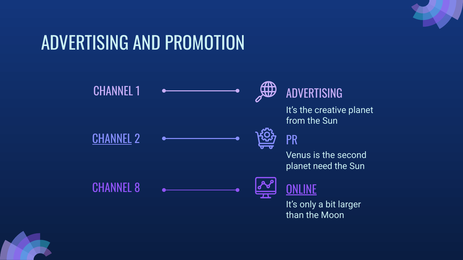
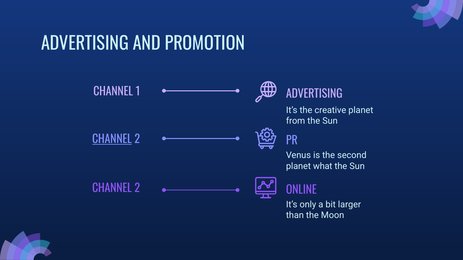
need: need -> what
8 at (137, 189): 8 -> 2
ONLINE underline: present -> none
